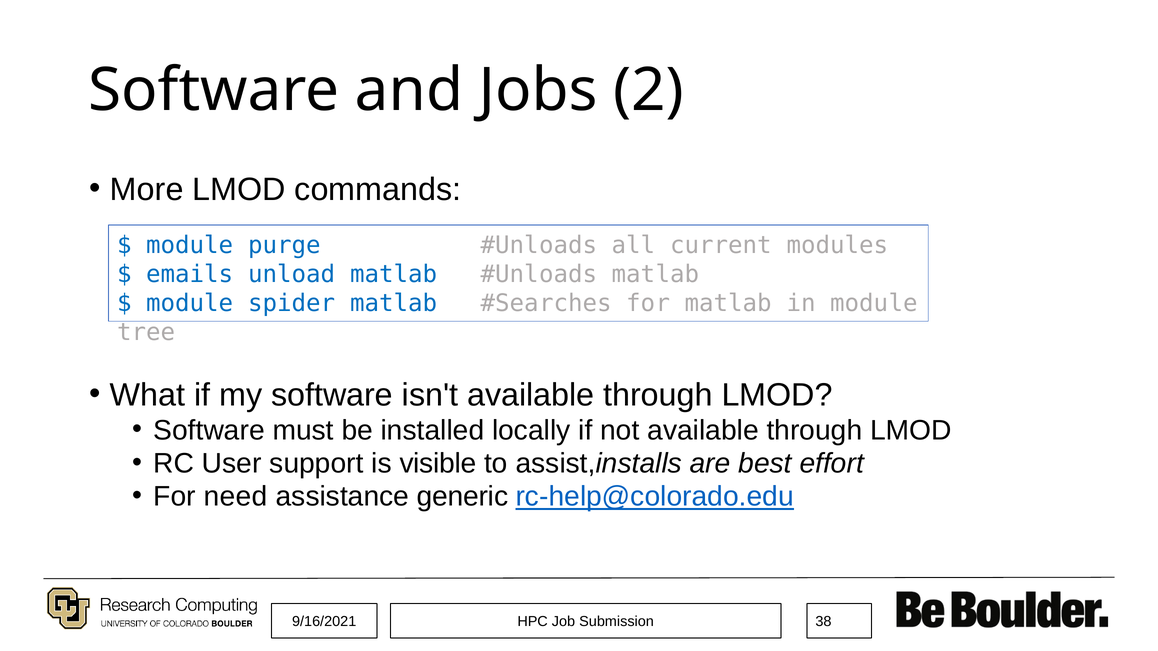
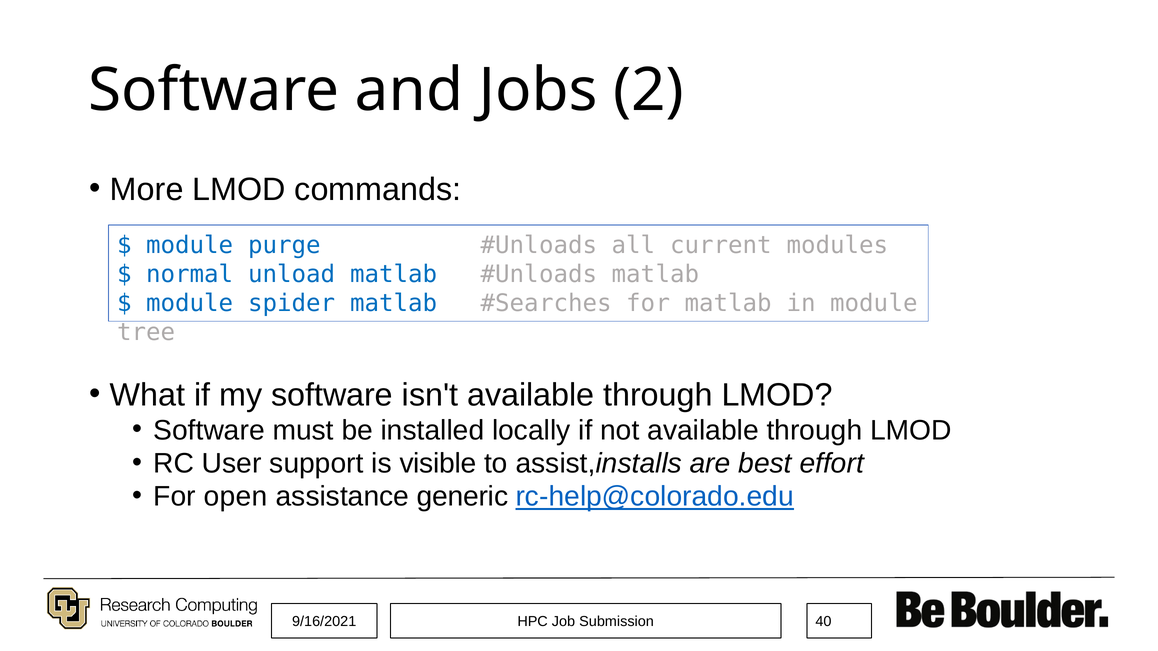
emails: emails -> normal
need: need -> open
38: 38 -> 40
